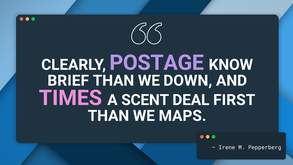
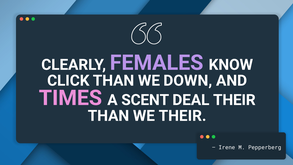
POSTAGE: POSTAGE -> FEMALES
BRIEF: BRIEF -> CLICK
DEAL FIRST: FIRST -> THEIR
WE MAPS: MAPS -> THEIR
